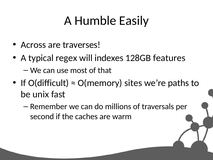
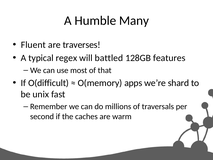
Easily: Easily -> Many
Across: Across -> Fluent
indexes: indexes -> battled
sites: sites -> apps
paths: paths -> shard
